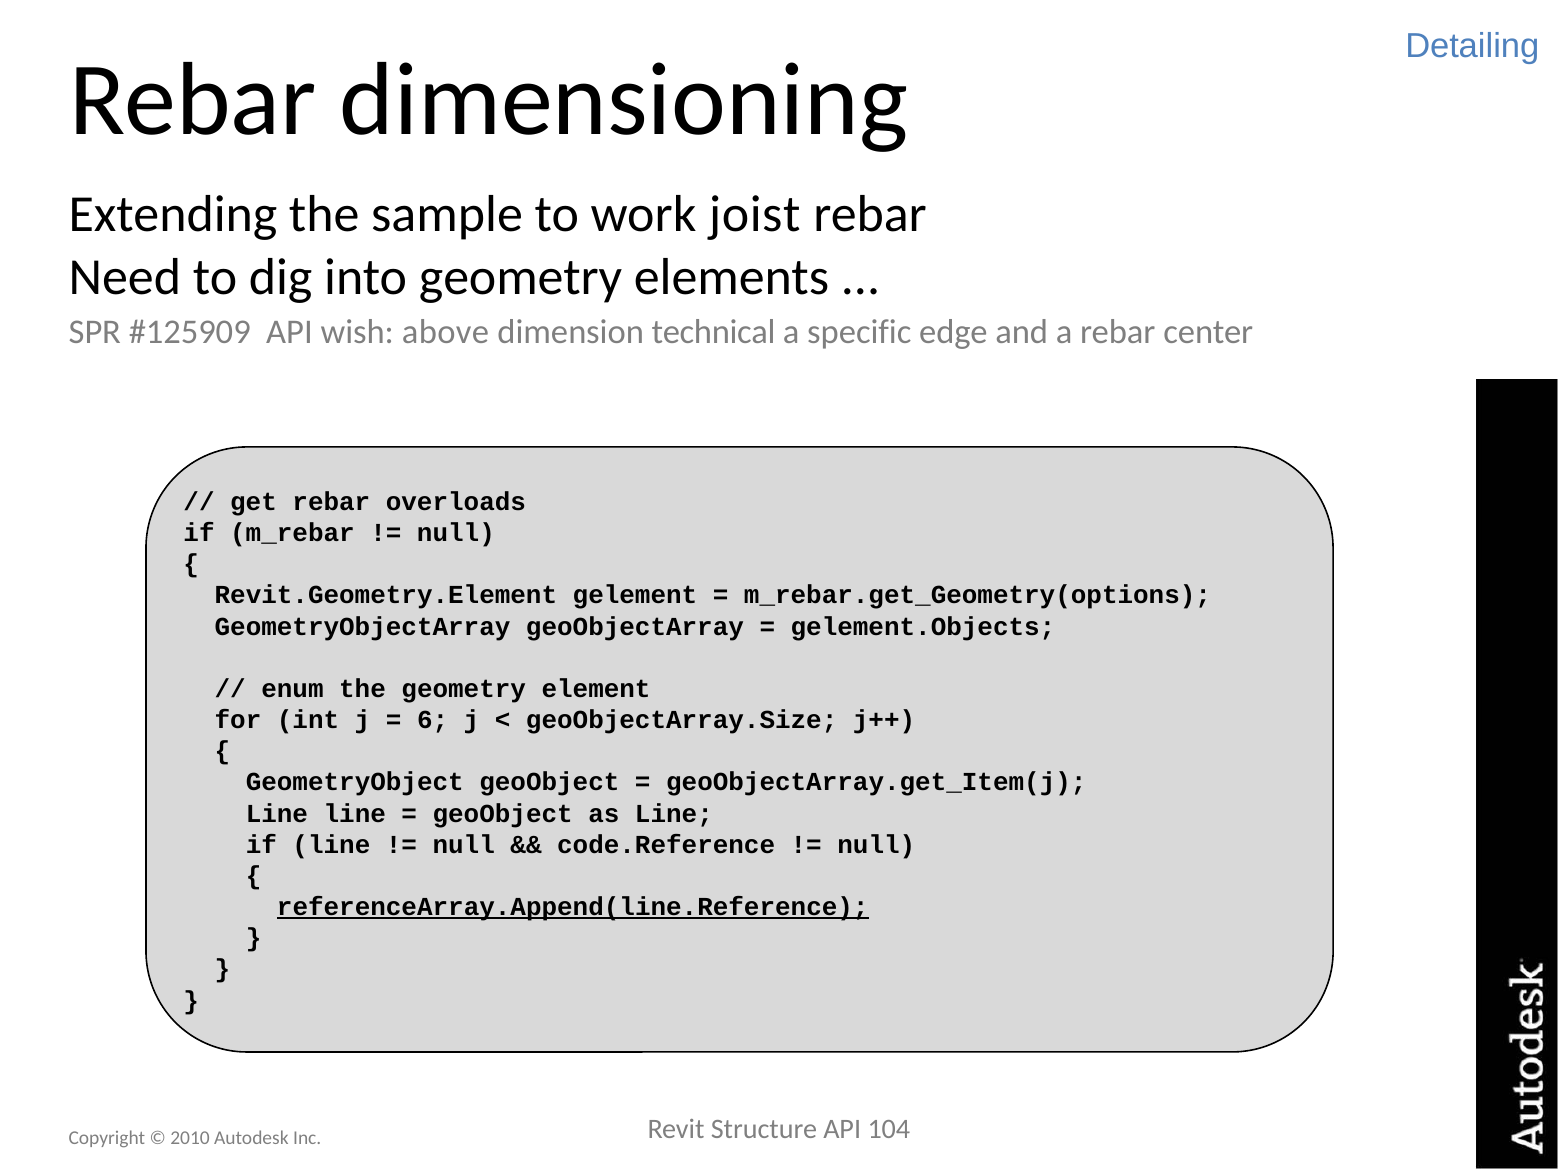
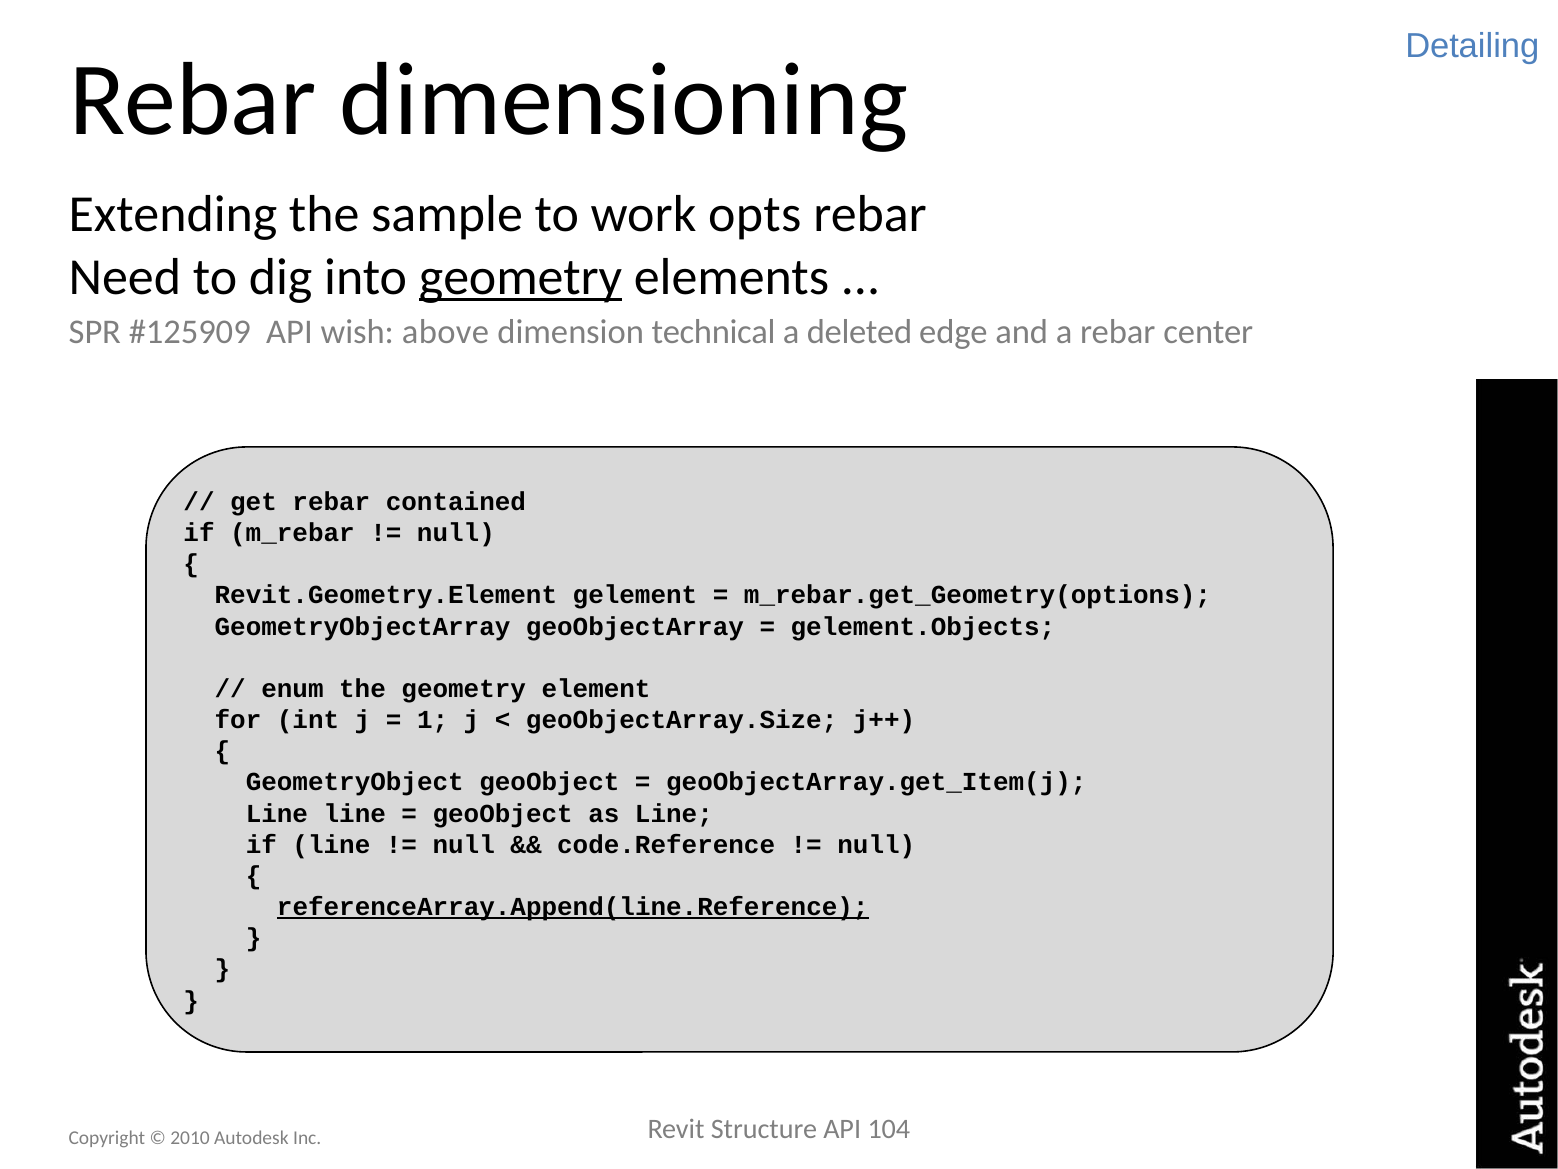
joist: joist -> opts
geometry at (521, 277) underline: none -> present
specific: specific -> deleted
overloads: overloads -> contained
6: 6 -> 1
